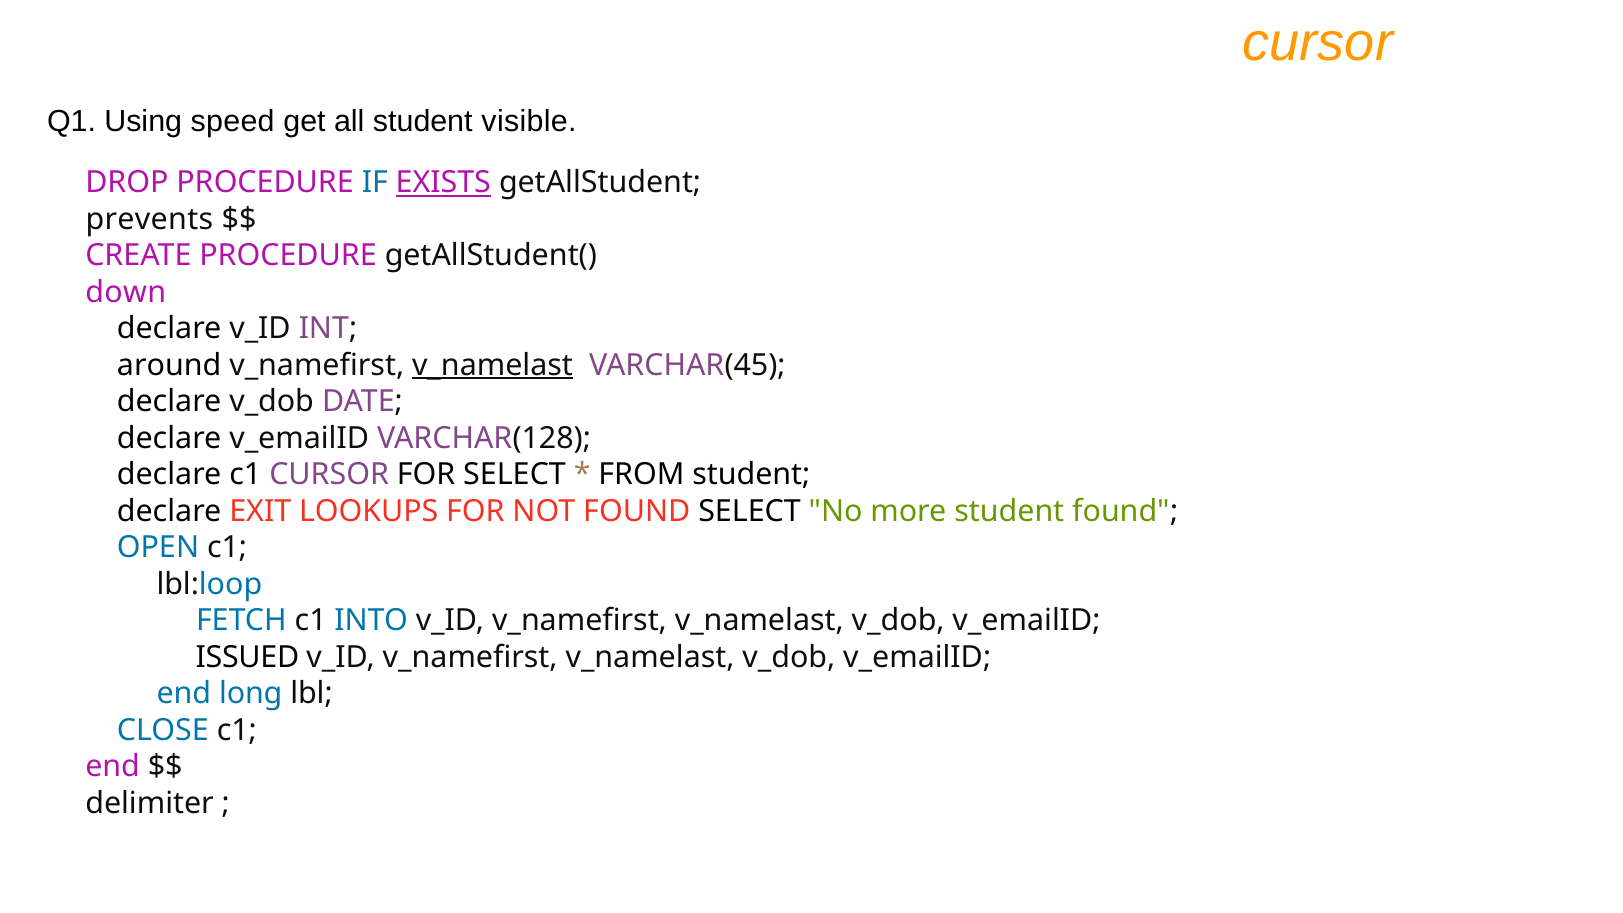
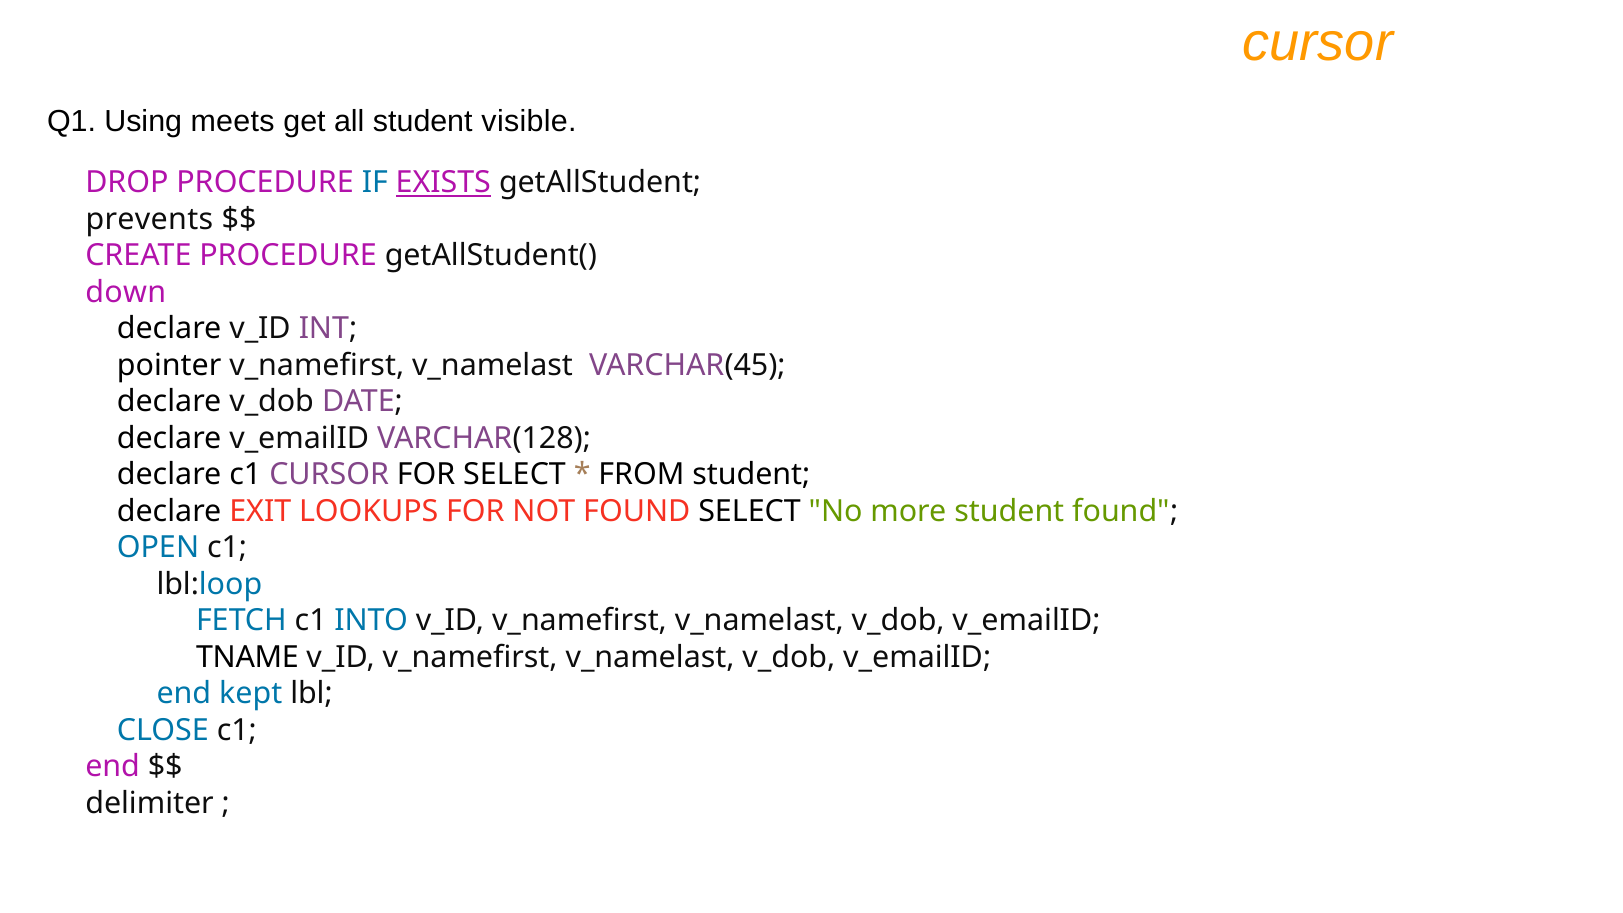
speed: speed -> meets
around: around -> pointer
v_namelast at (492, 365) underline: present -> none
ISSUED: ISSUED -> TNAME
long: long -> kept
